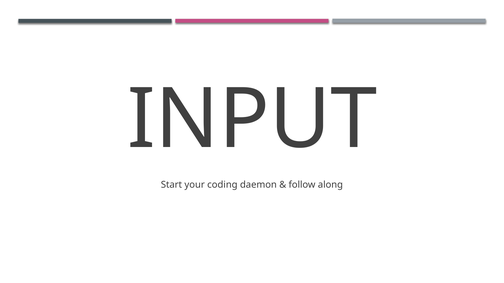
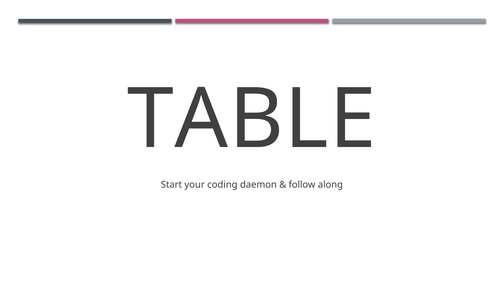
INPUT: INPUT -> TABLE
